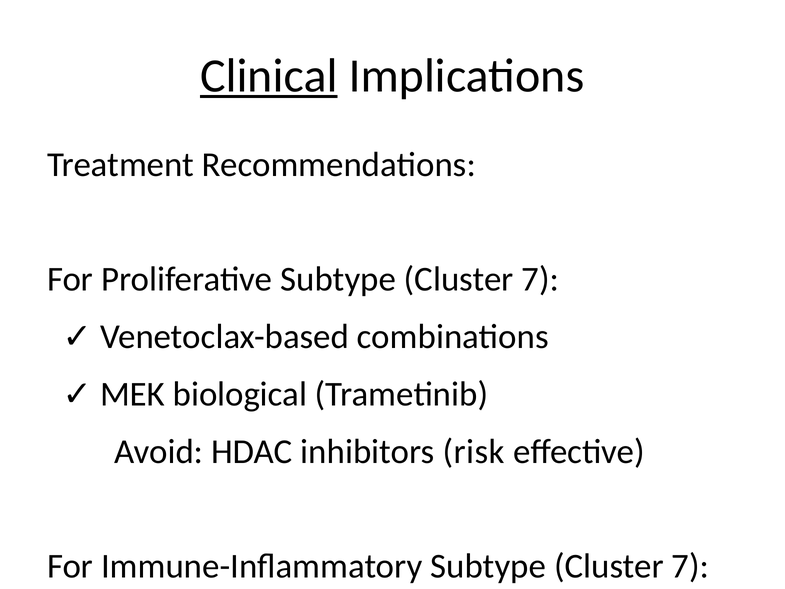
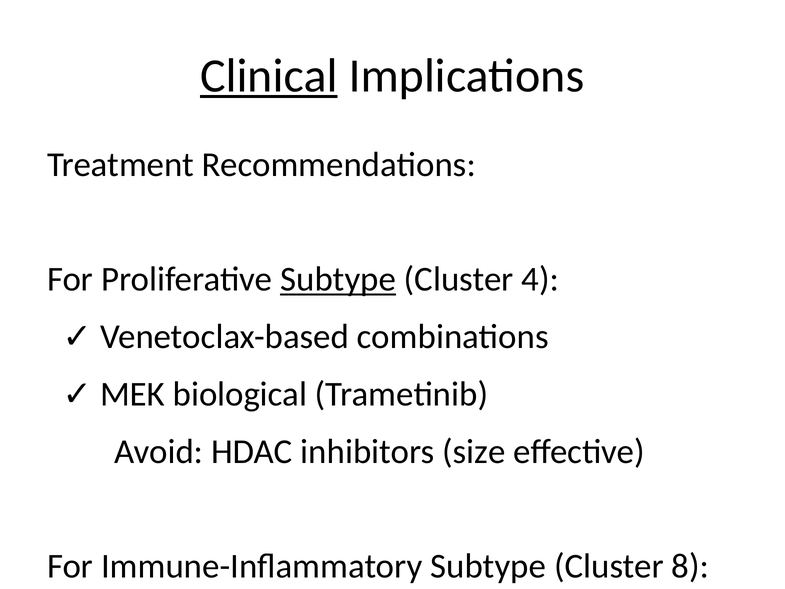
Subtype at (338, 279) underline: none -> present
7 at (540, 279): 7 -> 4
inhibitors risk: risk -> size
Immune-Inflammatory Subtype Cluster 7: 7 -> 8
